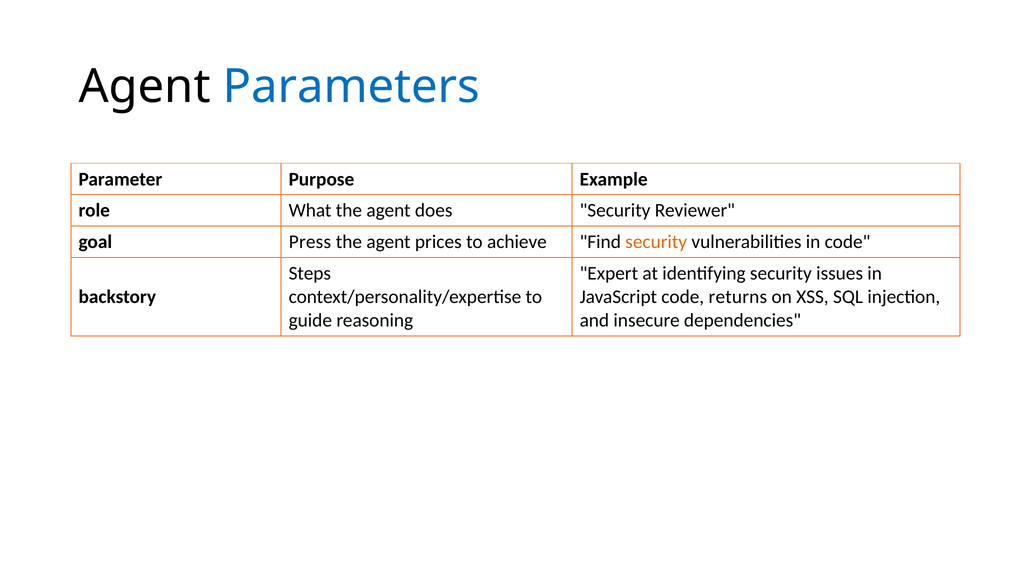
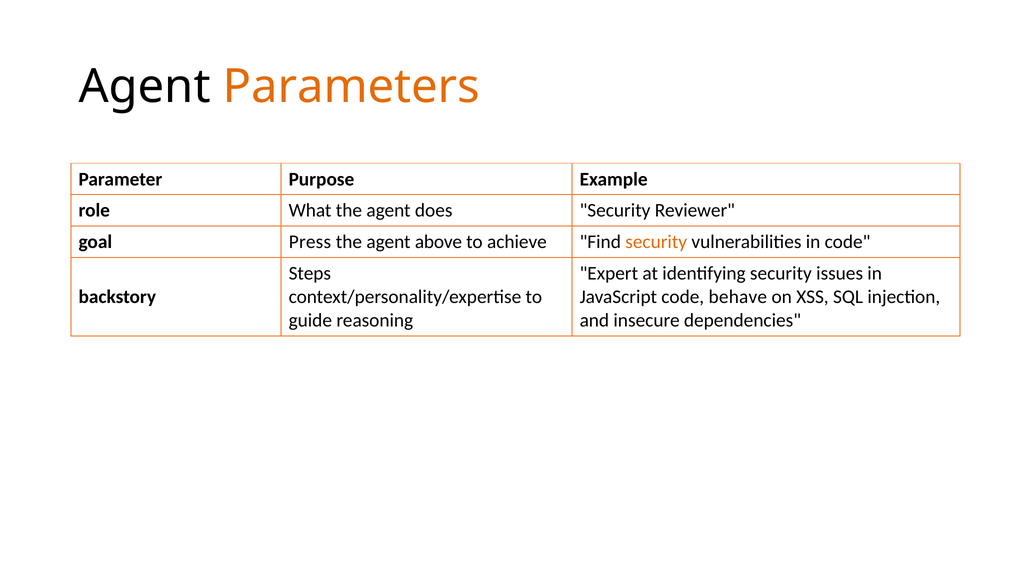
Parameters colour: blue -> orange
prices: prices -> above
returns: returns -> behave
